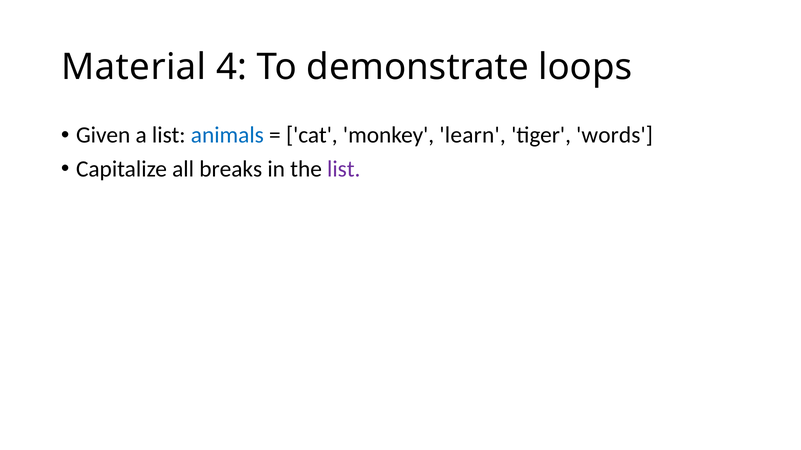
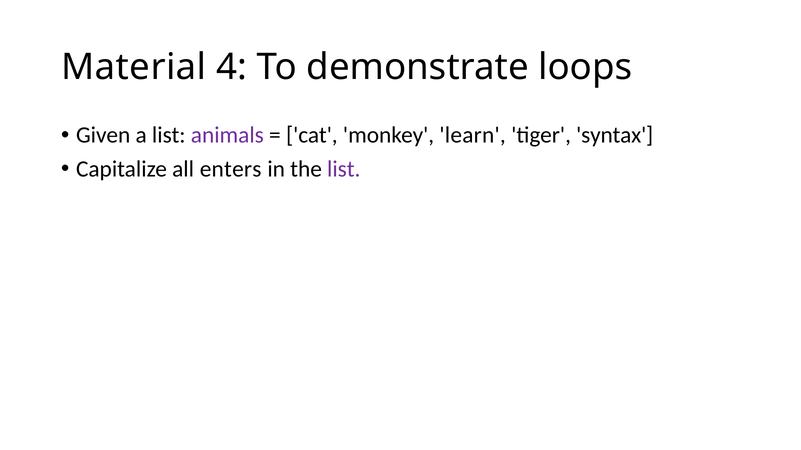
animals colour: blue -> purple
words: words -> syntax
breaks: breaks -> enters
